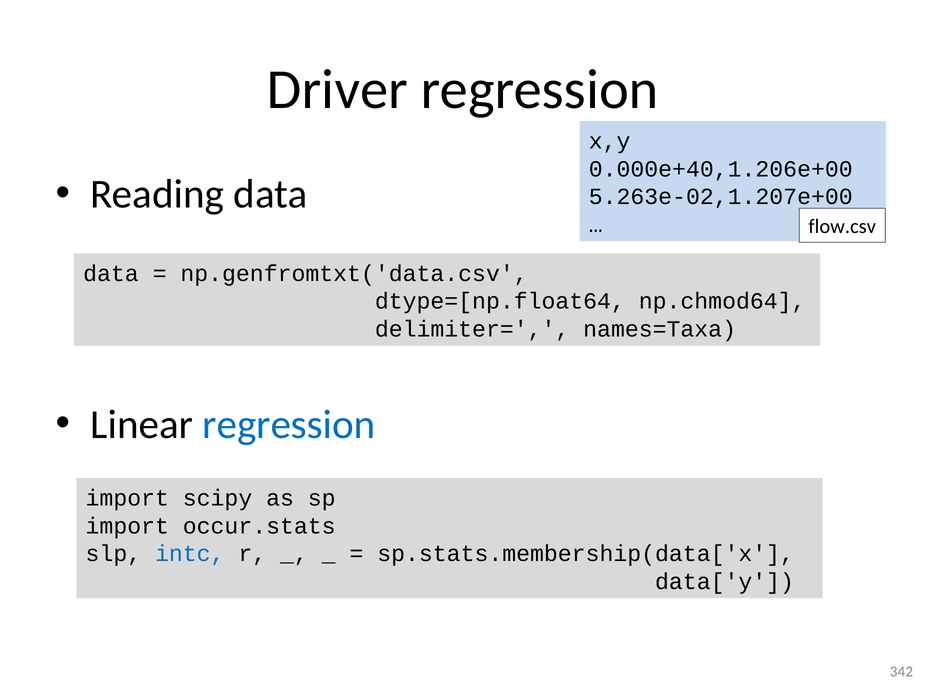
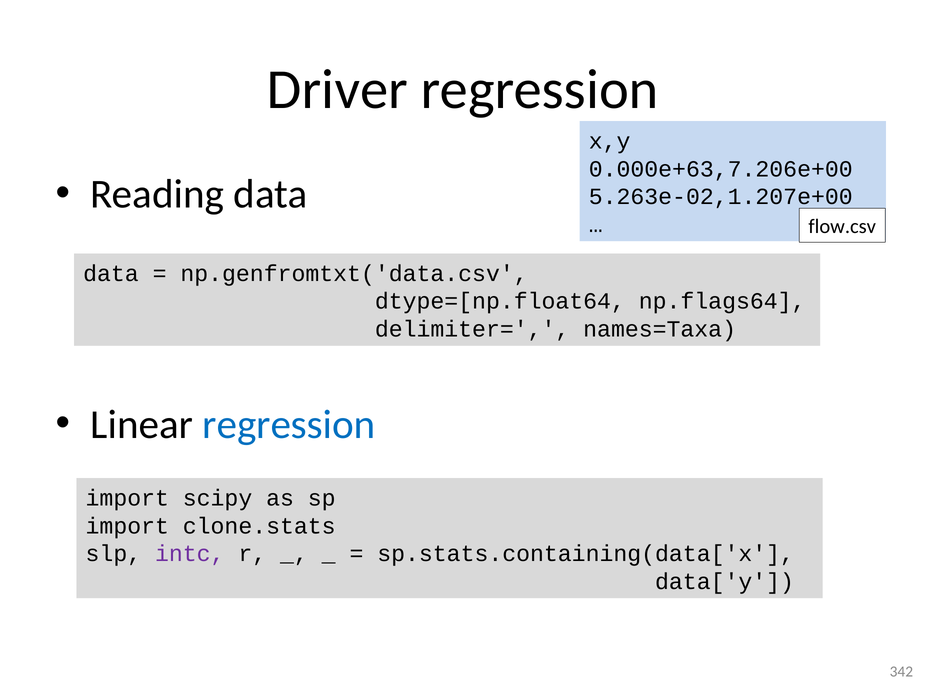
0.000e+40,1.206e+00: 0.000e+40,1.206e+00 -> 0.000e+63,7.206e+00
np.chmod64: np.chmod64 -> np.flags64
occur.stats: occur.stats -> clone.stats
intc colour: blue -> purple
sp.stats.membership(data['x: sp.stats.membership(data['x -> sp.stats.containing(data['x
